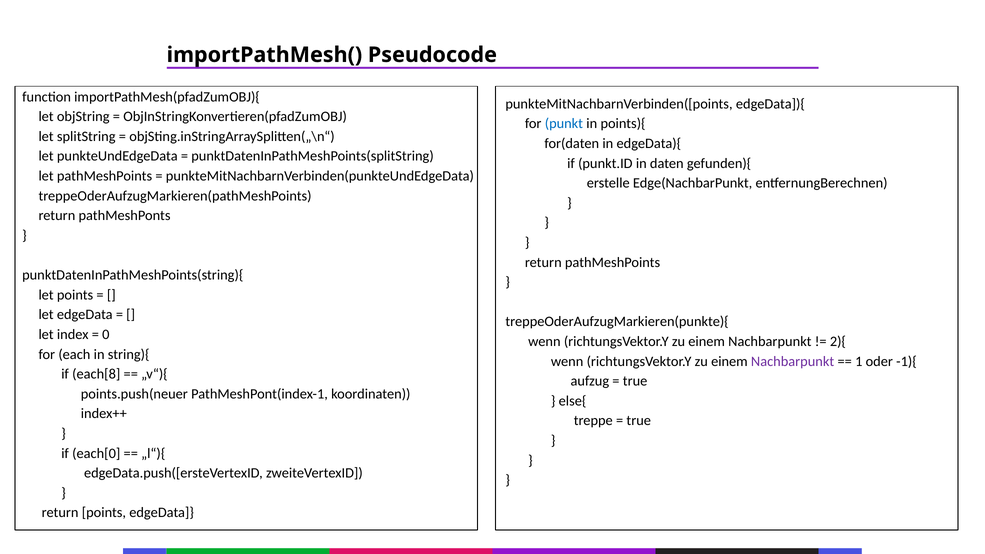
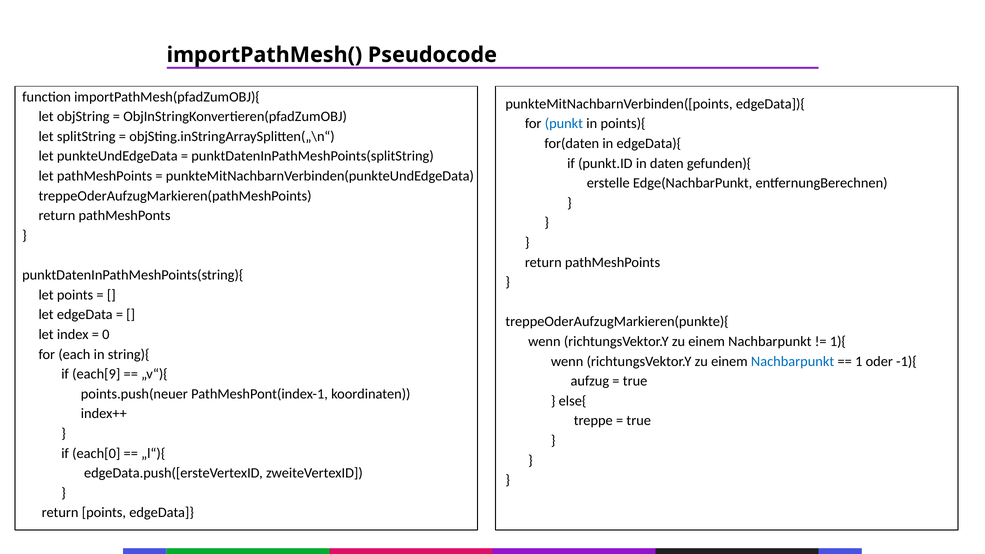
2){: 2){ -> 1){
Nachbarpunkt at (793, 361) colour: purple -> blue
each[8: each[8 -> each[9
